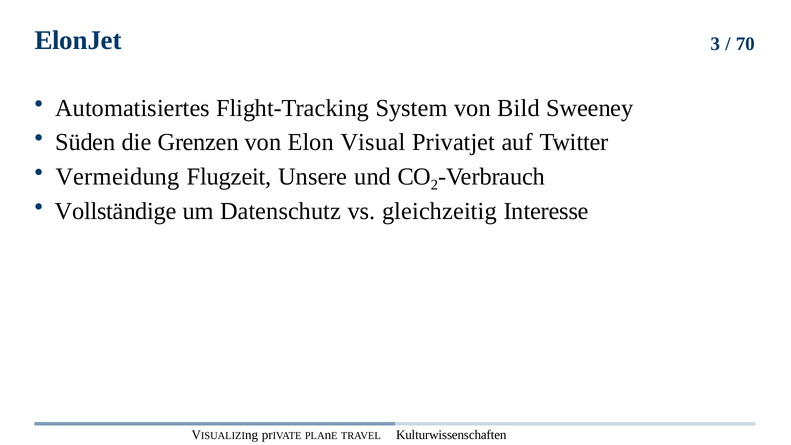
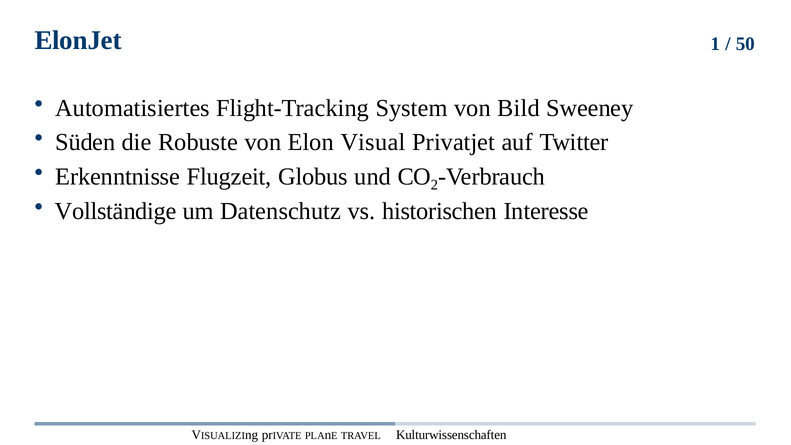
3: 3 -> 1
70: 70 -> 50
Grenzen: Grenzen -> Robuste
Vermeidung: Vermeidung -> Erkenntnisse
Unsere: Unsere -> Globus
gleichzeitig: gleichzeitig -> historischen
